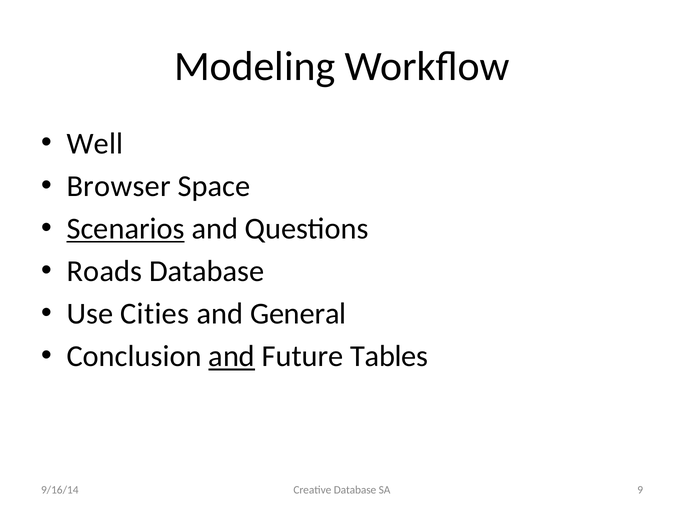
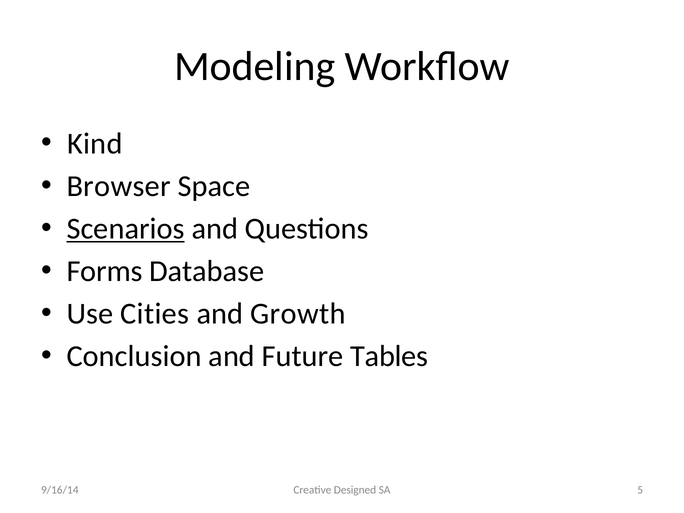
Well: Well -> Kind
Roads: Roads -> Forms
General: General -> Growth
and at (232, 356) underline: present -> none
Creative Database: Database -> Designed
9: 9 -> 5
